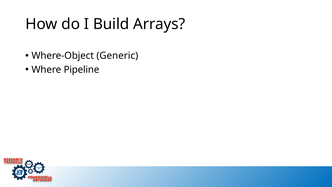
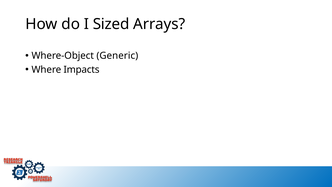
Build: Build -> Sized
Pipeline: Pipeline -> Impacts
